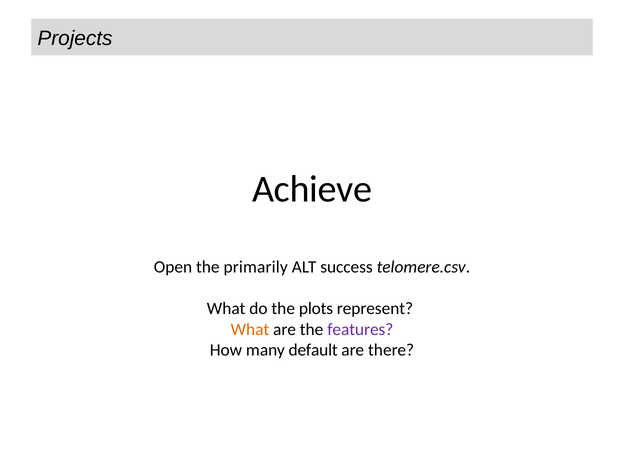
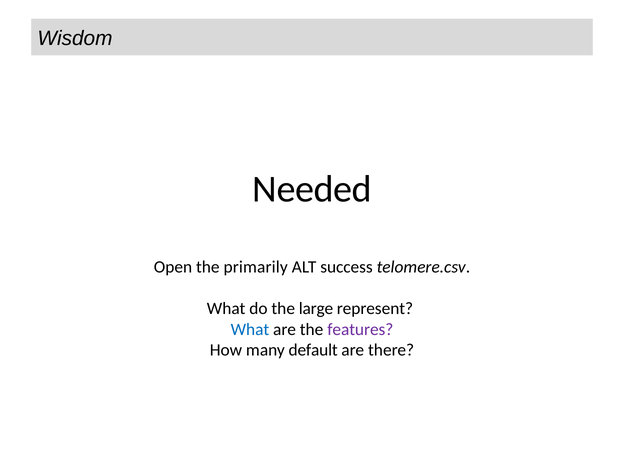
Projects: Projects -> Wisdom
Achieve: Achieve -> Needed
plots: plots -> large
What at (250, 329) colour: orange -> blue
